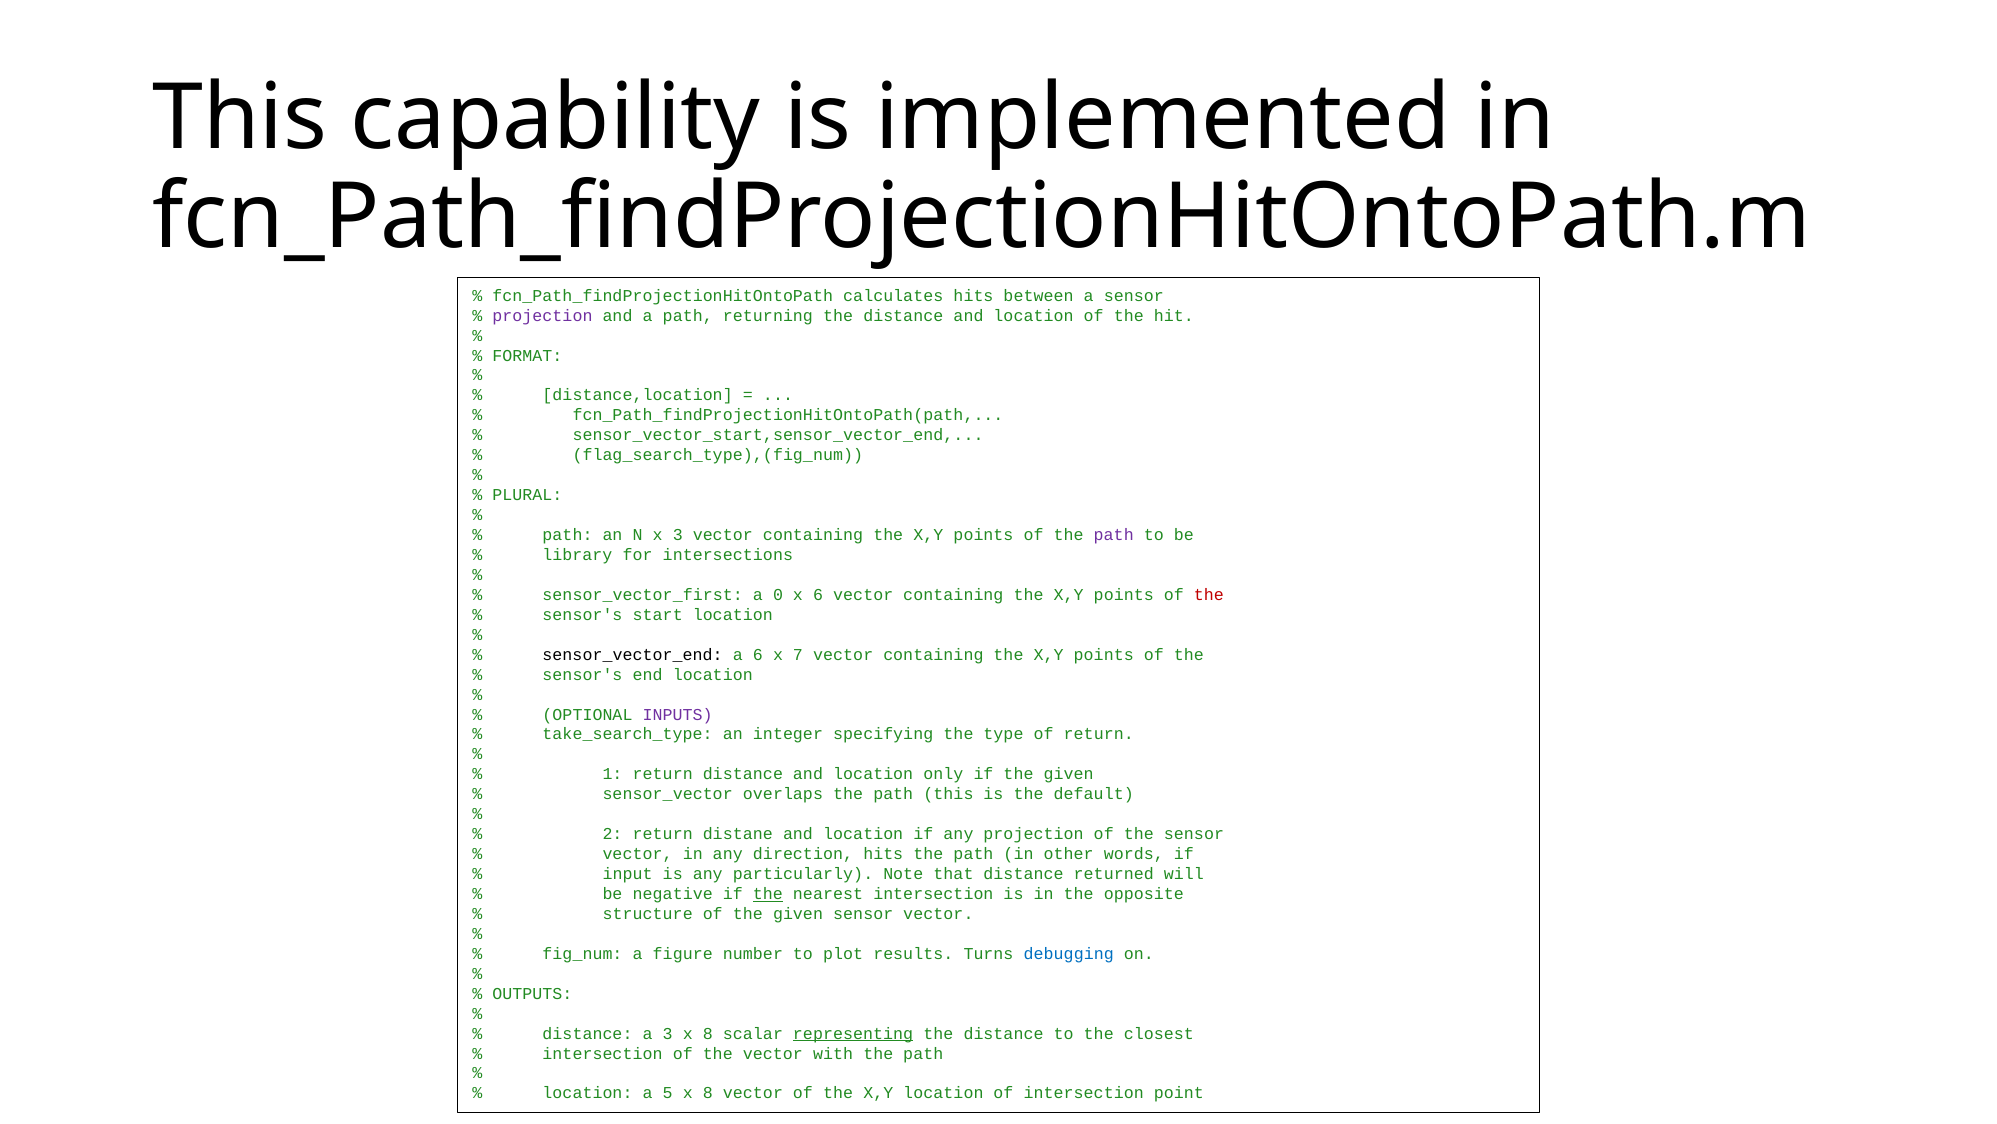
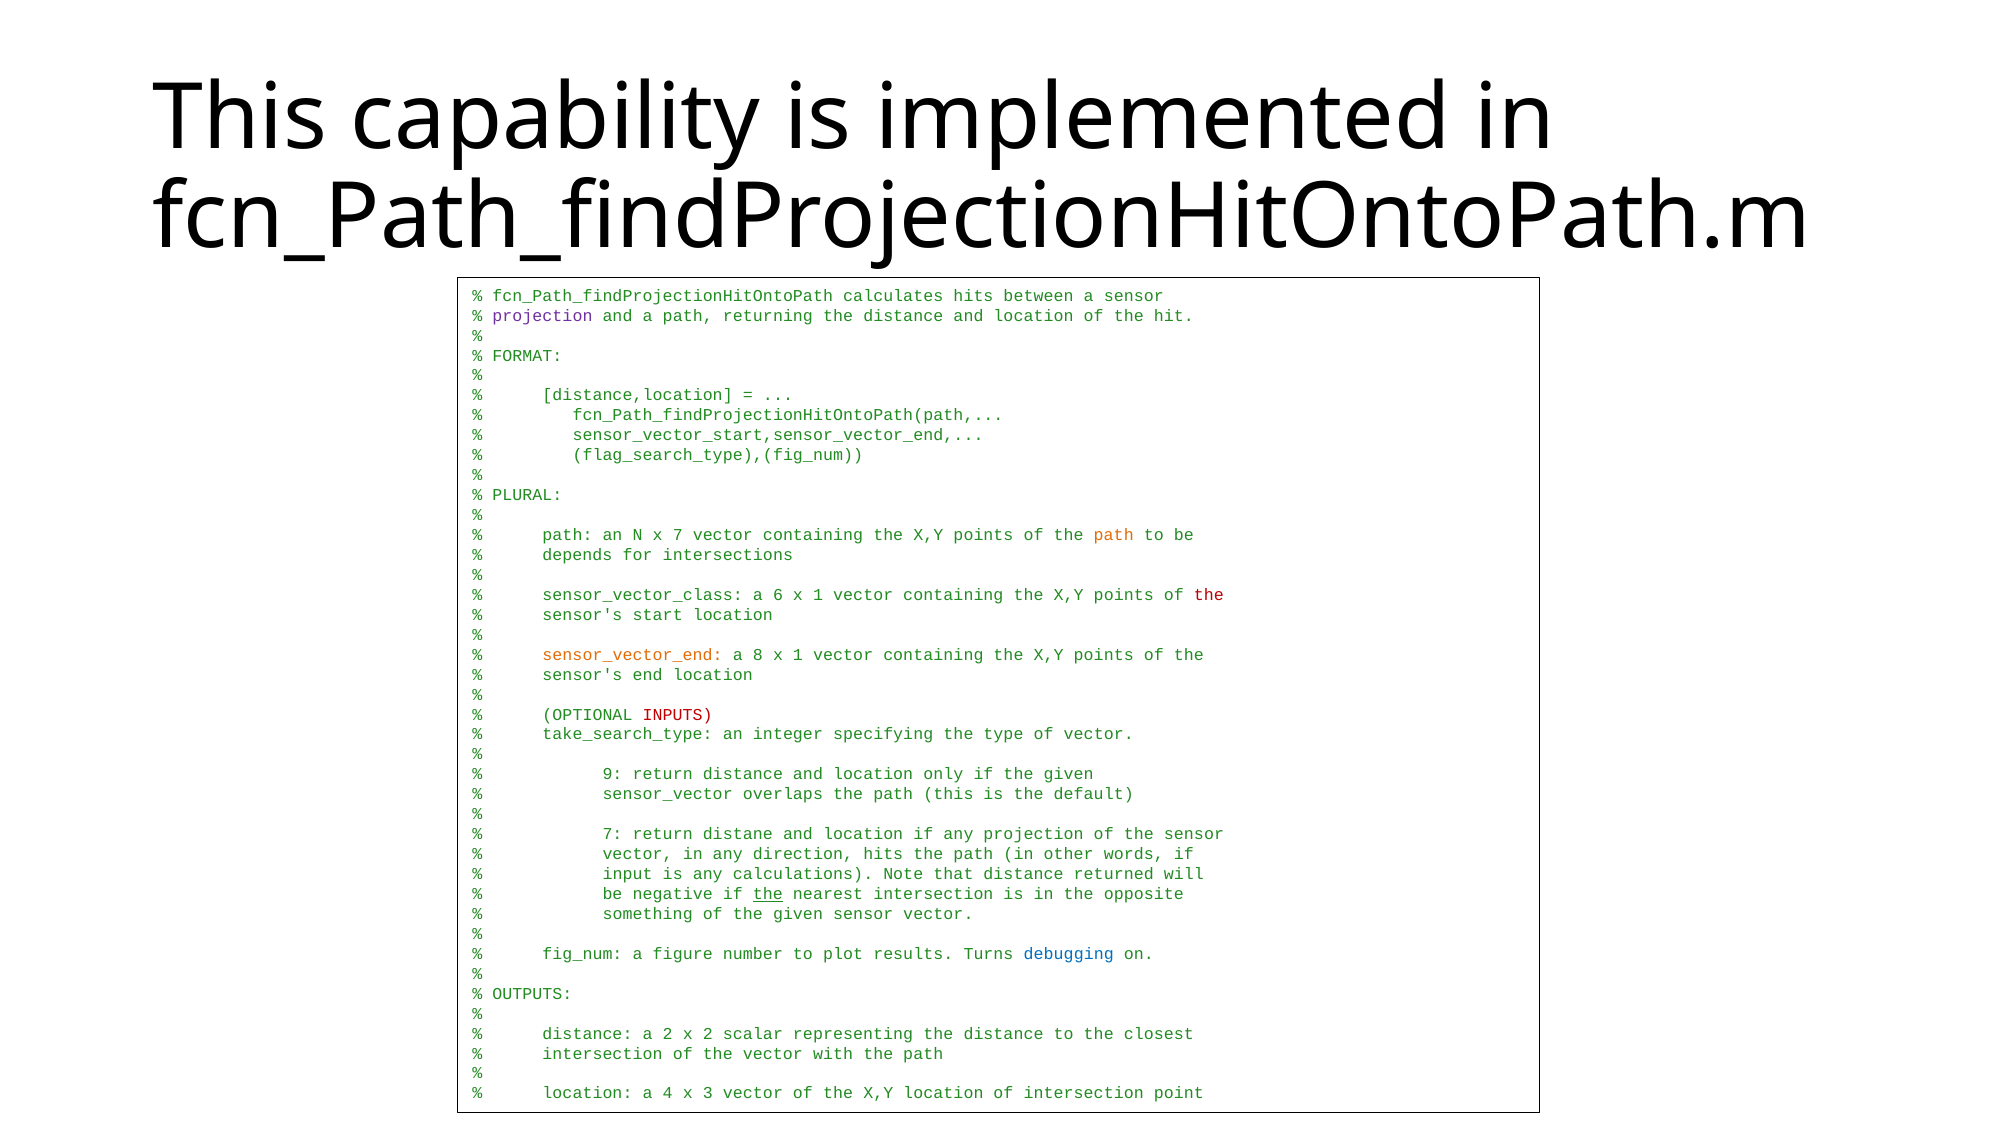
x 3: 3 -> 7
path at (1114, 535) colour: purple -> orange
library: library -> depends
sensor_vector_first: sensor_vector_first -> sensor_vector_class
0: 0 -> 6
6 at (818, 594): 6 -> 1
sensor_vector_end colour: black -> orange
a 6: 6 -> 8
7 at (798, 654): 7 -> 1
INPUTS colour: purple -> red
of return: return -> vector
1: 1 -> 9
2 at (613, 834): 2 -> 7
particularly: particularly -> calculations
structure: structure -> something
a 3: 3 -> 2
8 at (708, 1033): 8 -> 2
representing underline: present -> none
5: 5 -> 4
8 at (708, 1093): 8 -> 3
